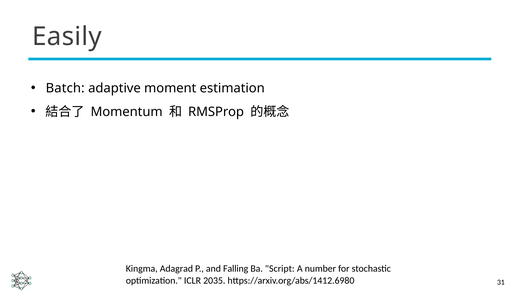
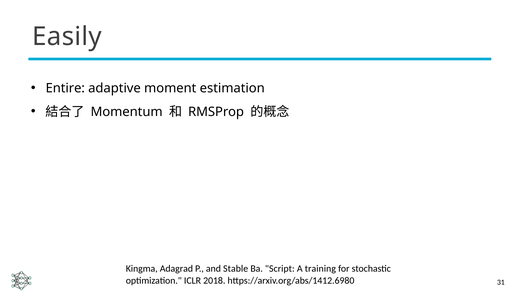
Batch: Batch -> Entire
Falling: Falling -> Stable
number: number -> training
2035: 2035 -> 2018
